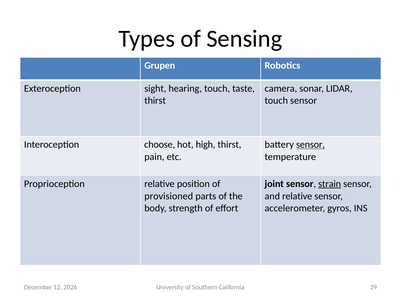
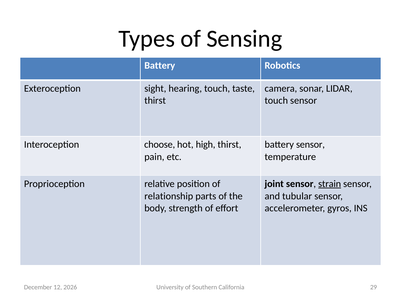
Grupen at (160, 66): Grupen -> Battery
sensor at (310, 144) underline: present -> none
provisioned: provisioned -> relationship
and relative: relative -> tubular
